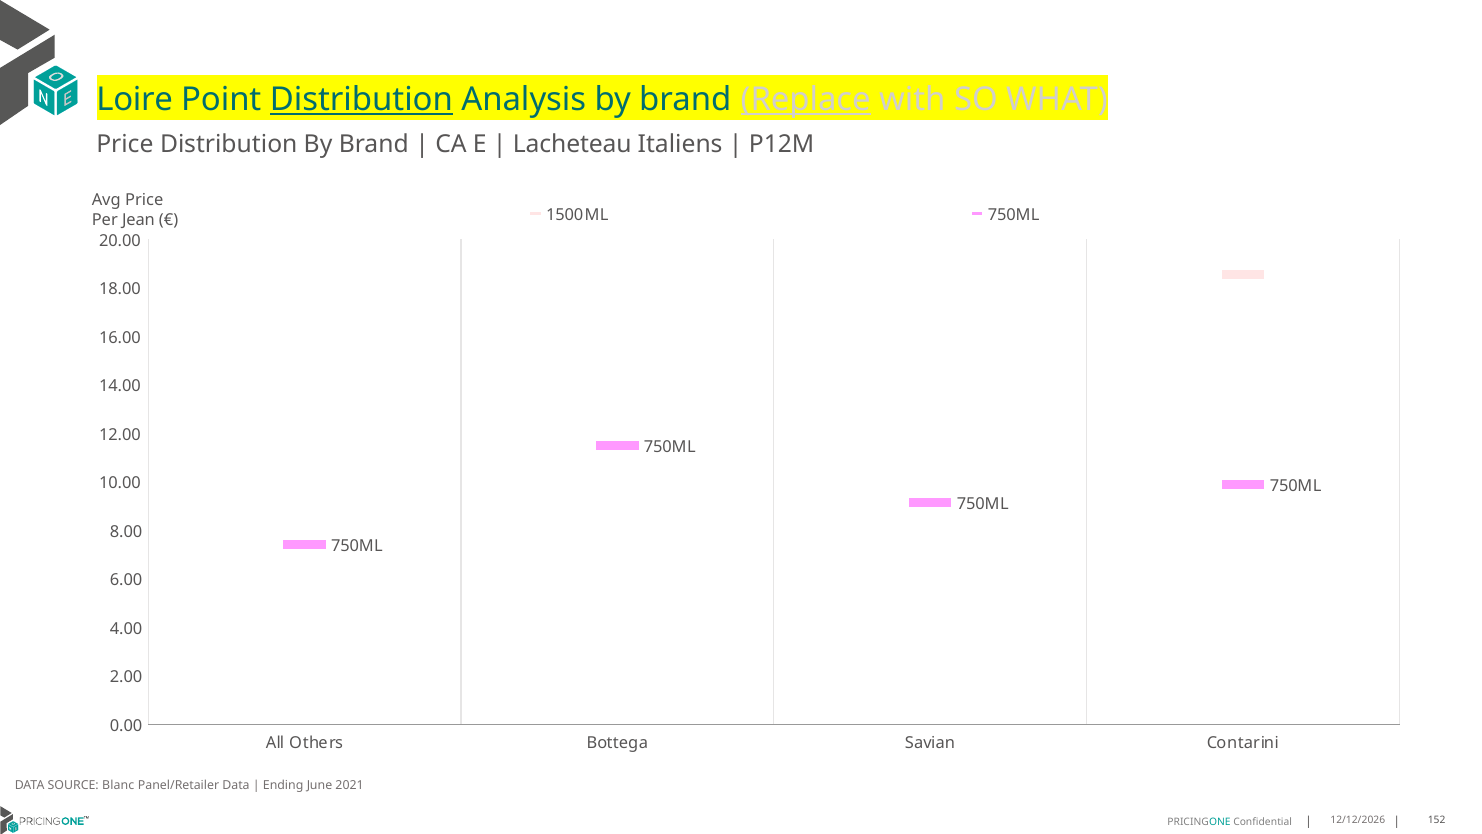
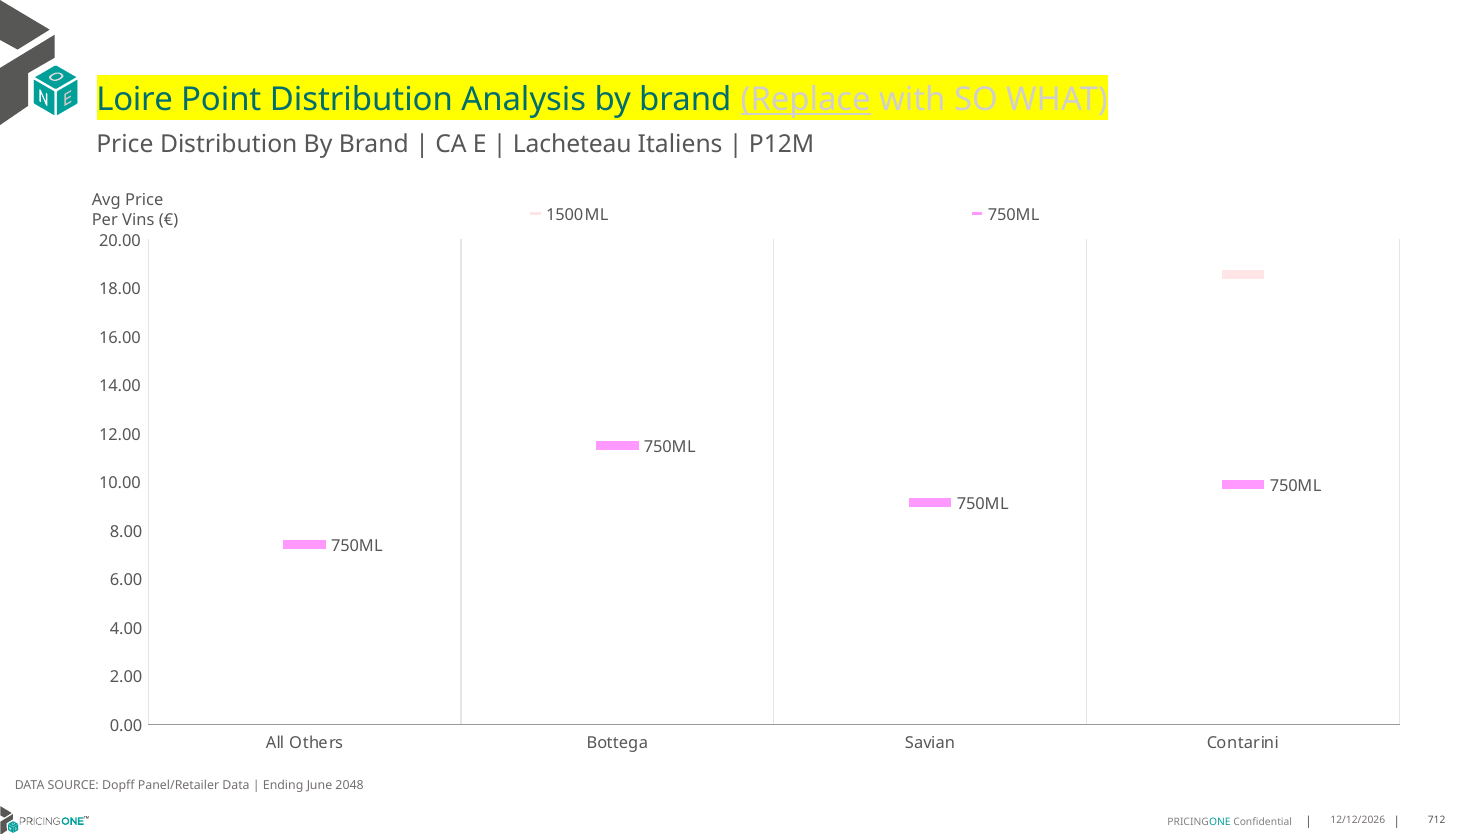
Distribution at (361, 100) underline: present -> none
Jean: Jean -> Vins
Blanc: Blanc -> Dopff
2021: 2021 -> 2048
152: 152 -> 712
